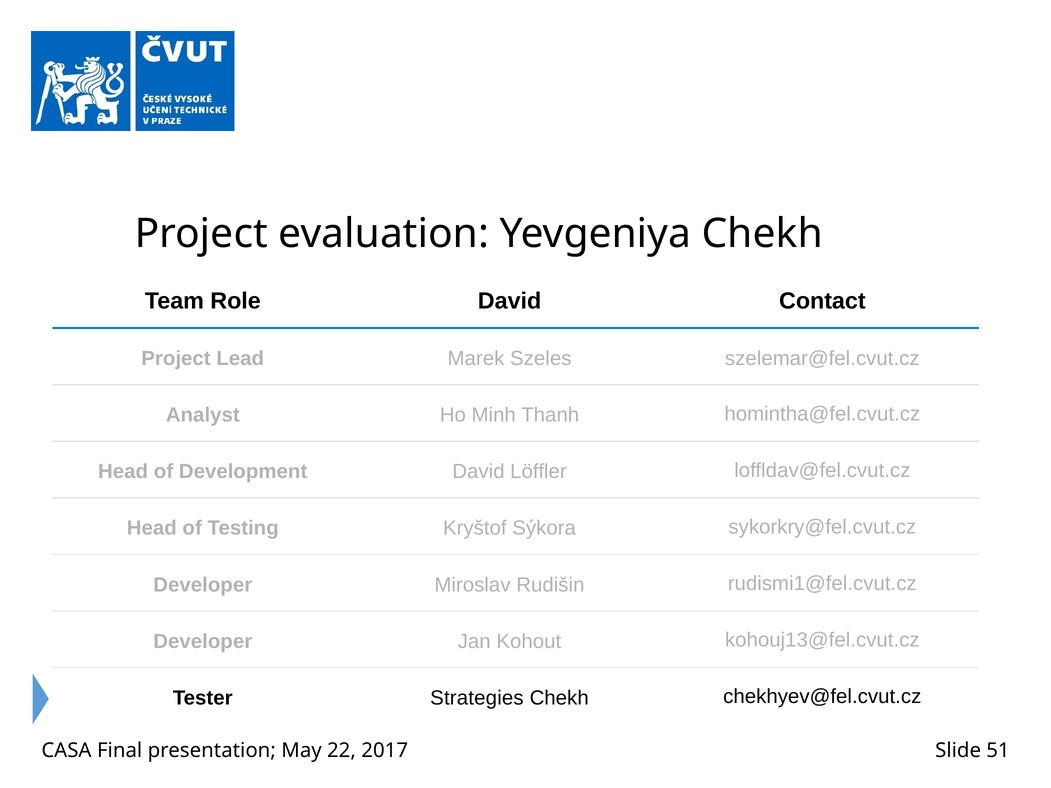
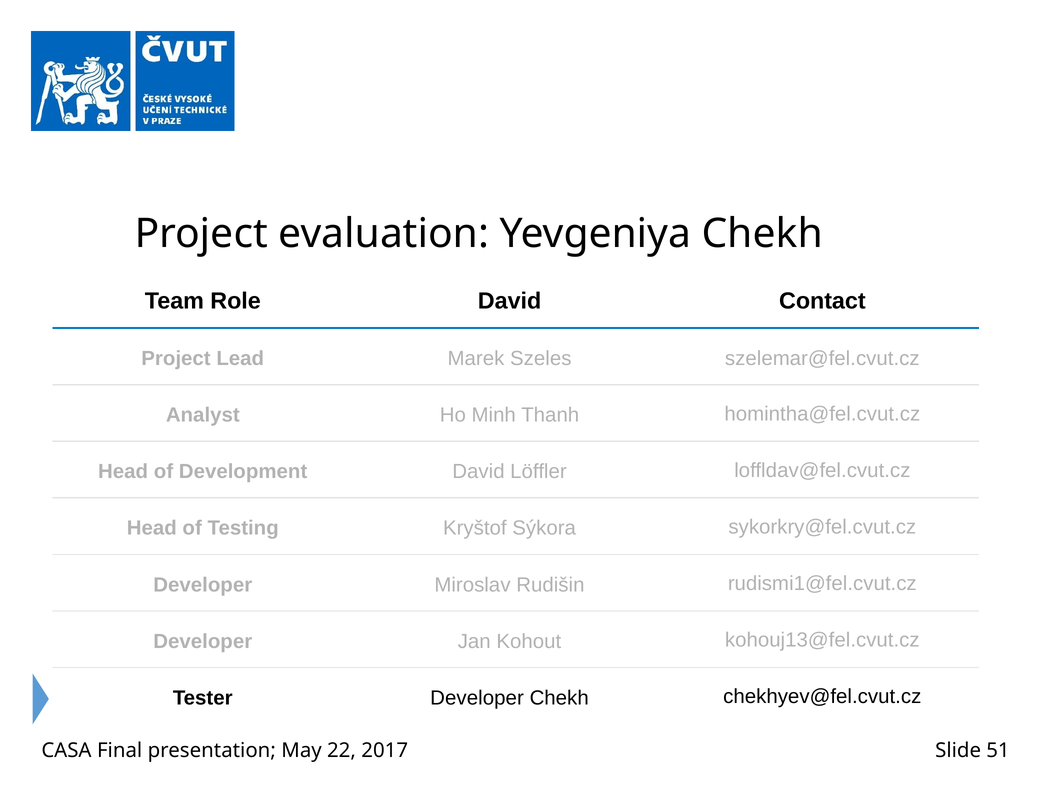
Tester Strategies: Strategies -> Developer
